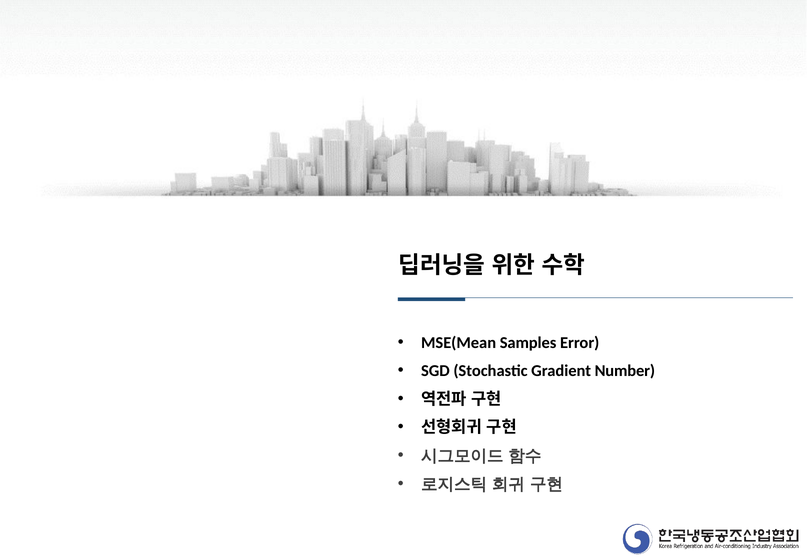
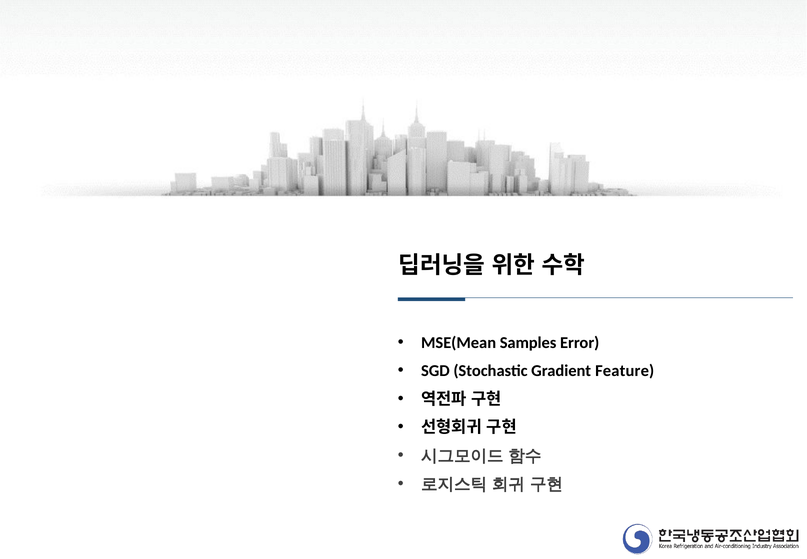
Number: Number -> Feature
